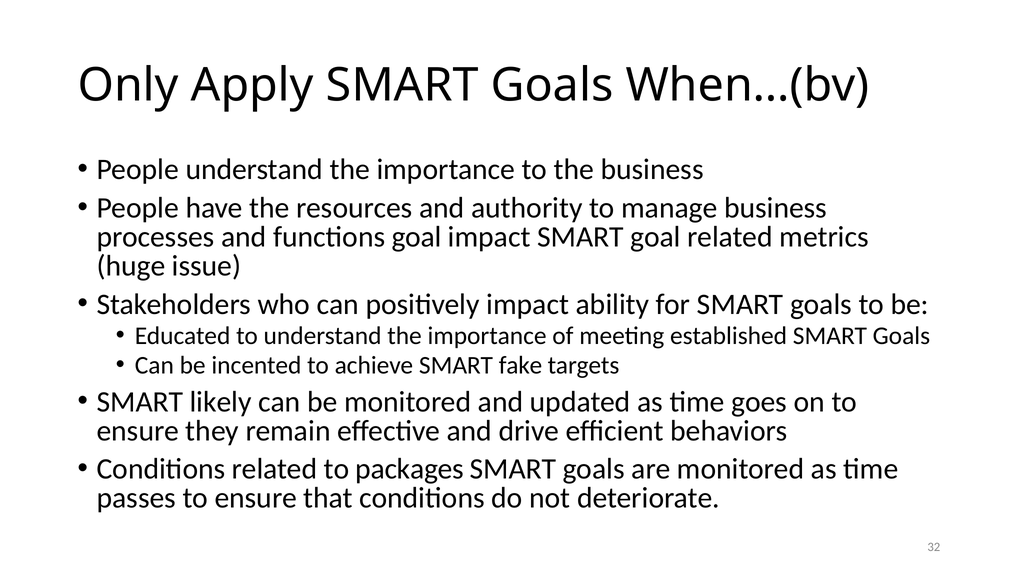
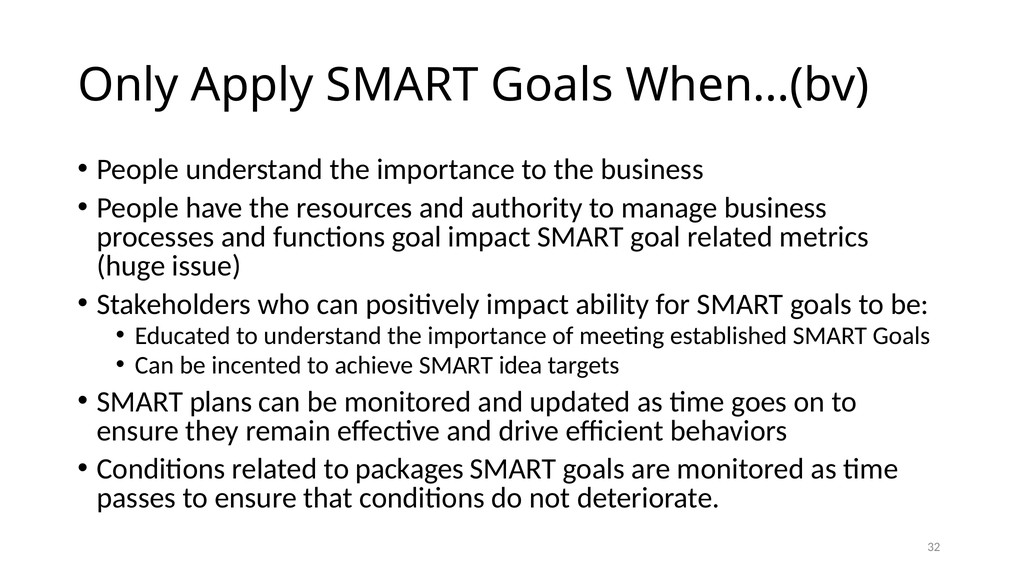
fake: fake -> idea
likely: likely -> plans
